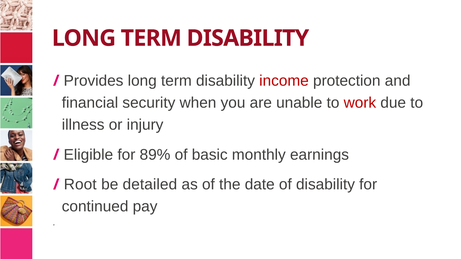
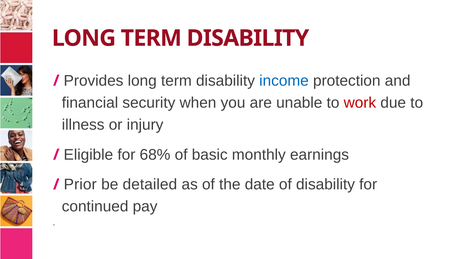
income colour: red -> blue
89%: 89% -> 68%
Root: Root -> Prior
